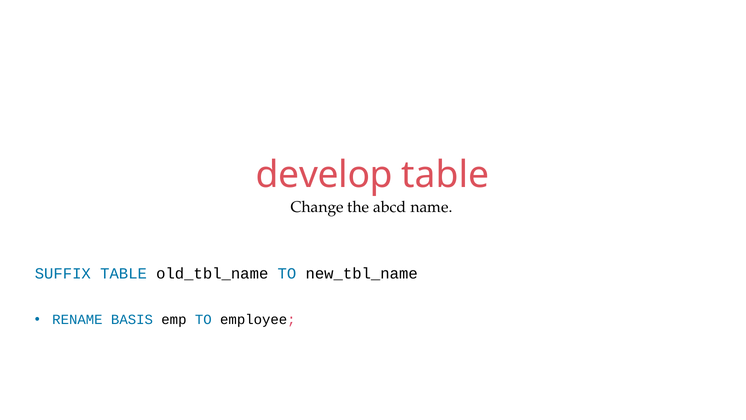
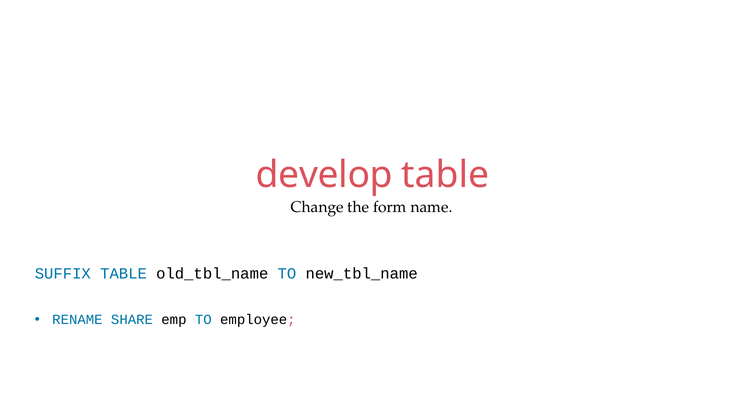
abcd: abcd -> form
BASIS: BASIS -> SHARE
